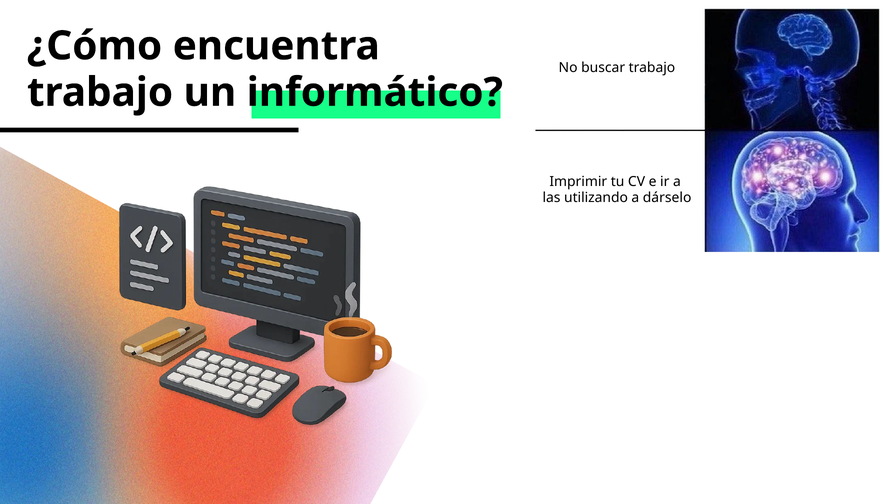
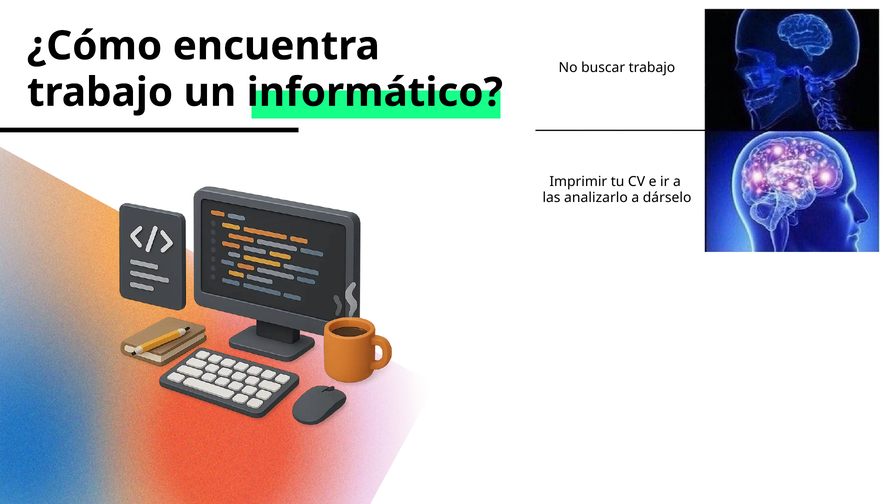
las utilizando: utilizando -> analizarlo
